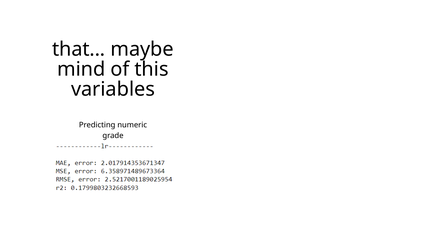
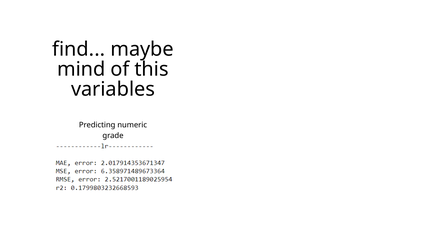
that: that -> find
